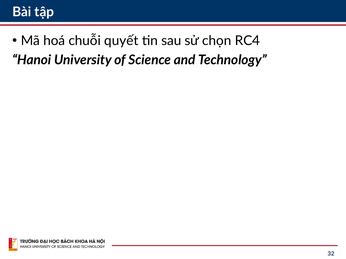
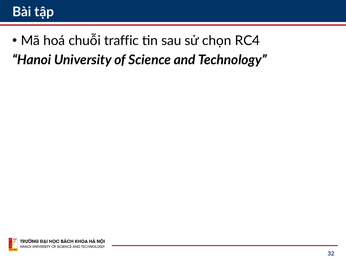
quyết: quyết -> traffic
